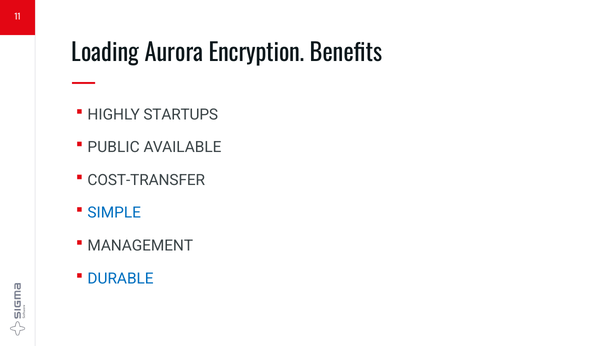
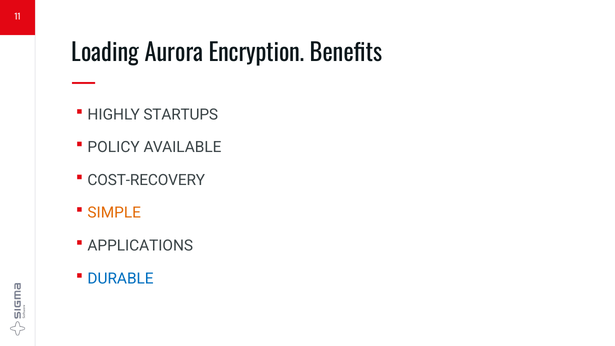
PUBLIC: PUBLIC -> POLICY
COST-TRANSFER: COST-TRANSFER -> COST-RECOVERY
SIMPLE colour: blue -> orange
MANAGEMENT: MANAGEMENT -> APPLICATIONS
